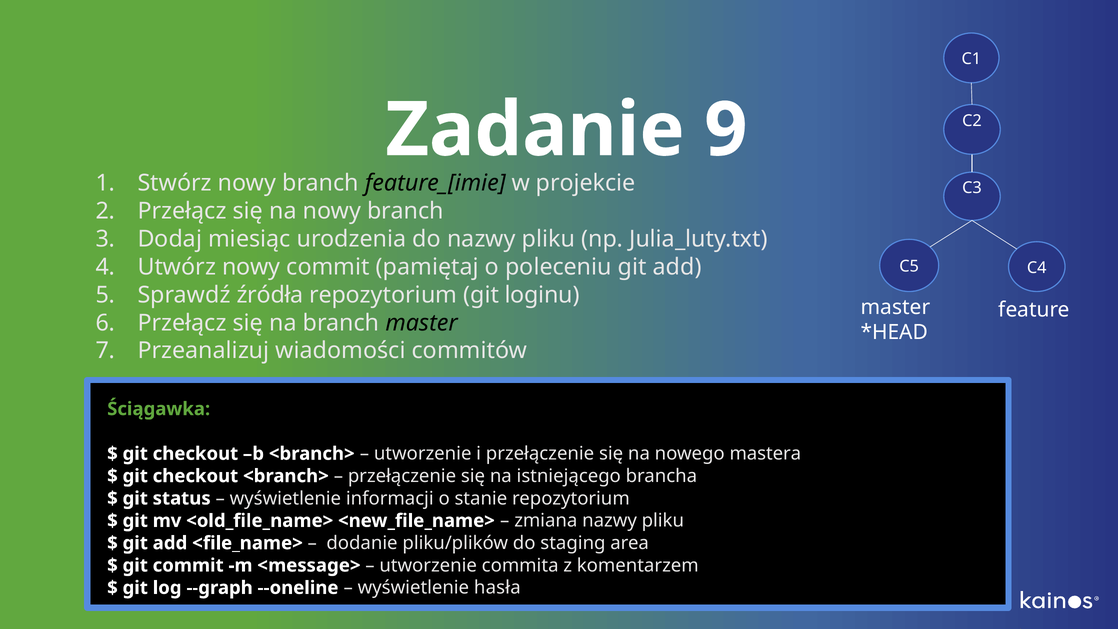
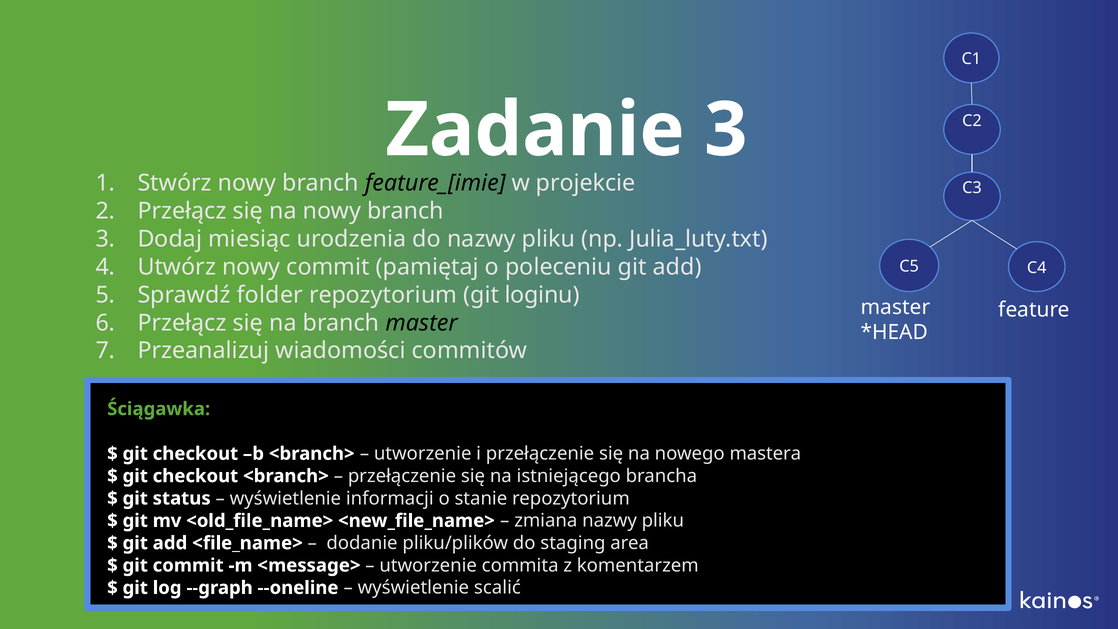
9 at (726, 130): 9 -> 3
źródła: źródła -> folder
hasła: hasła -> scalić
